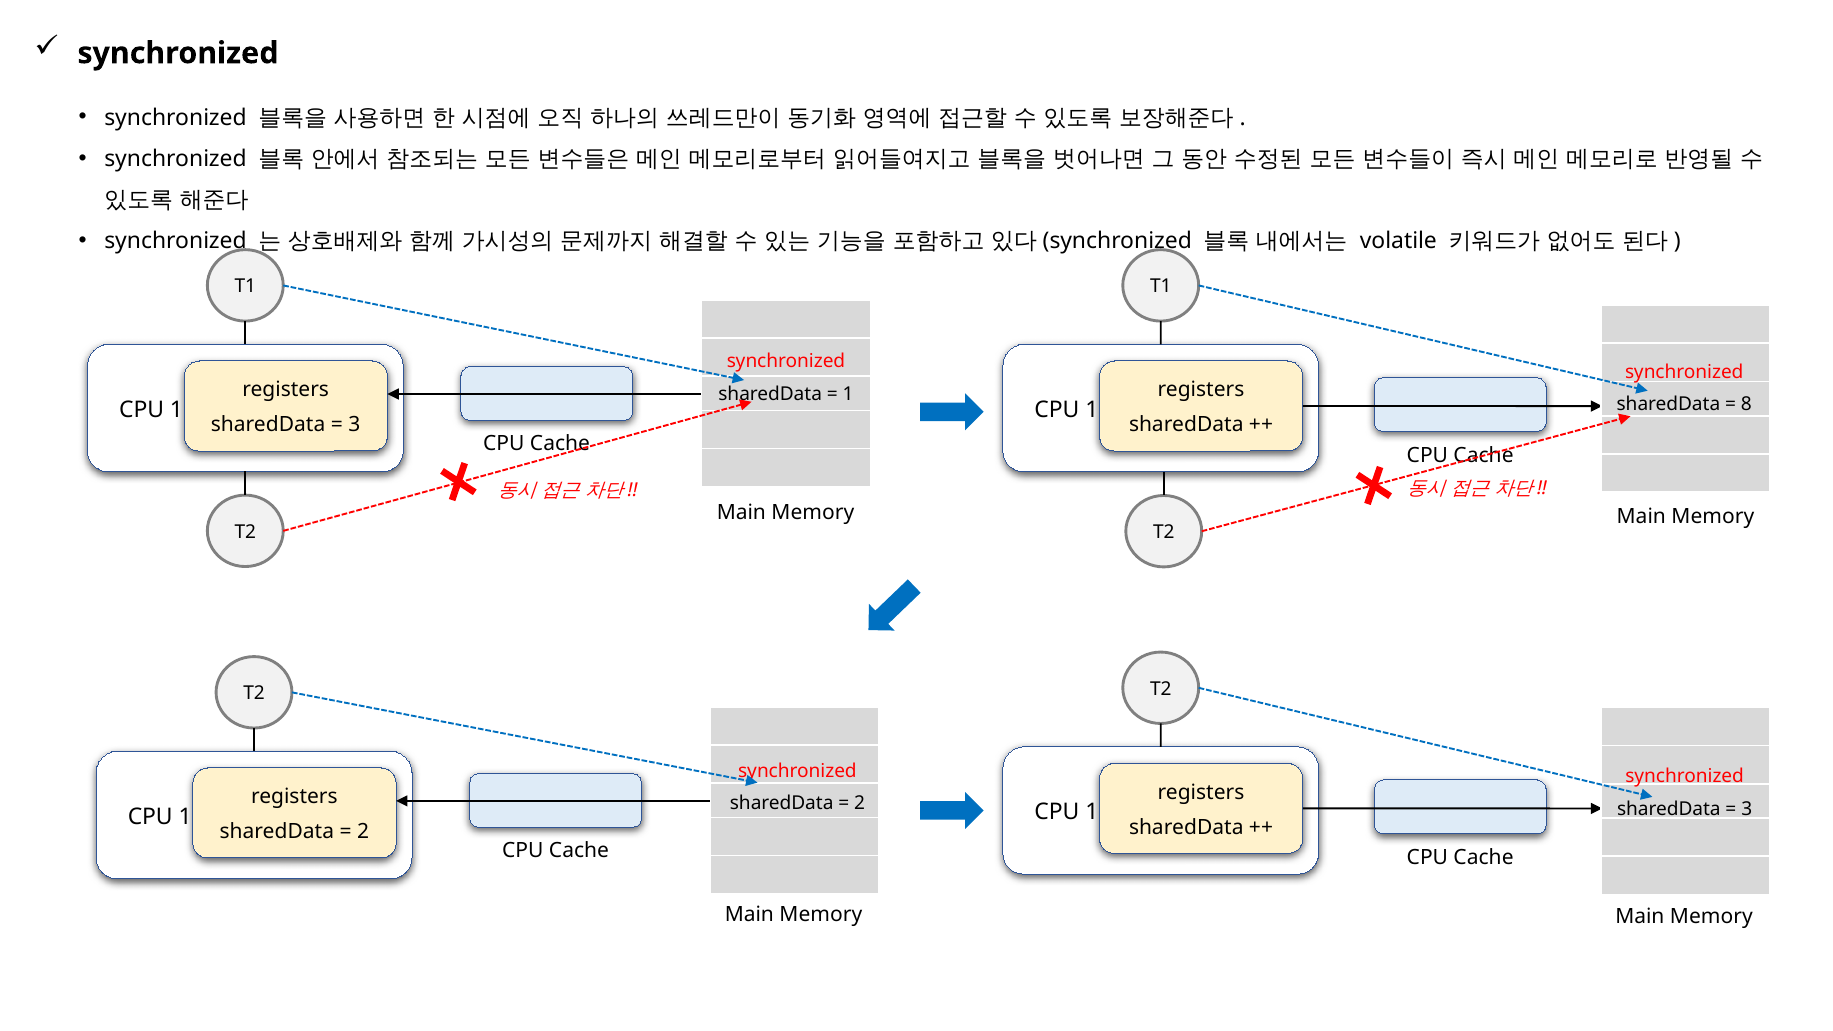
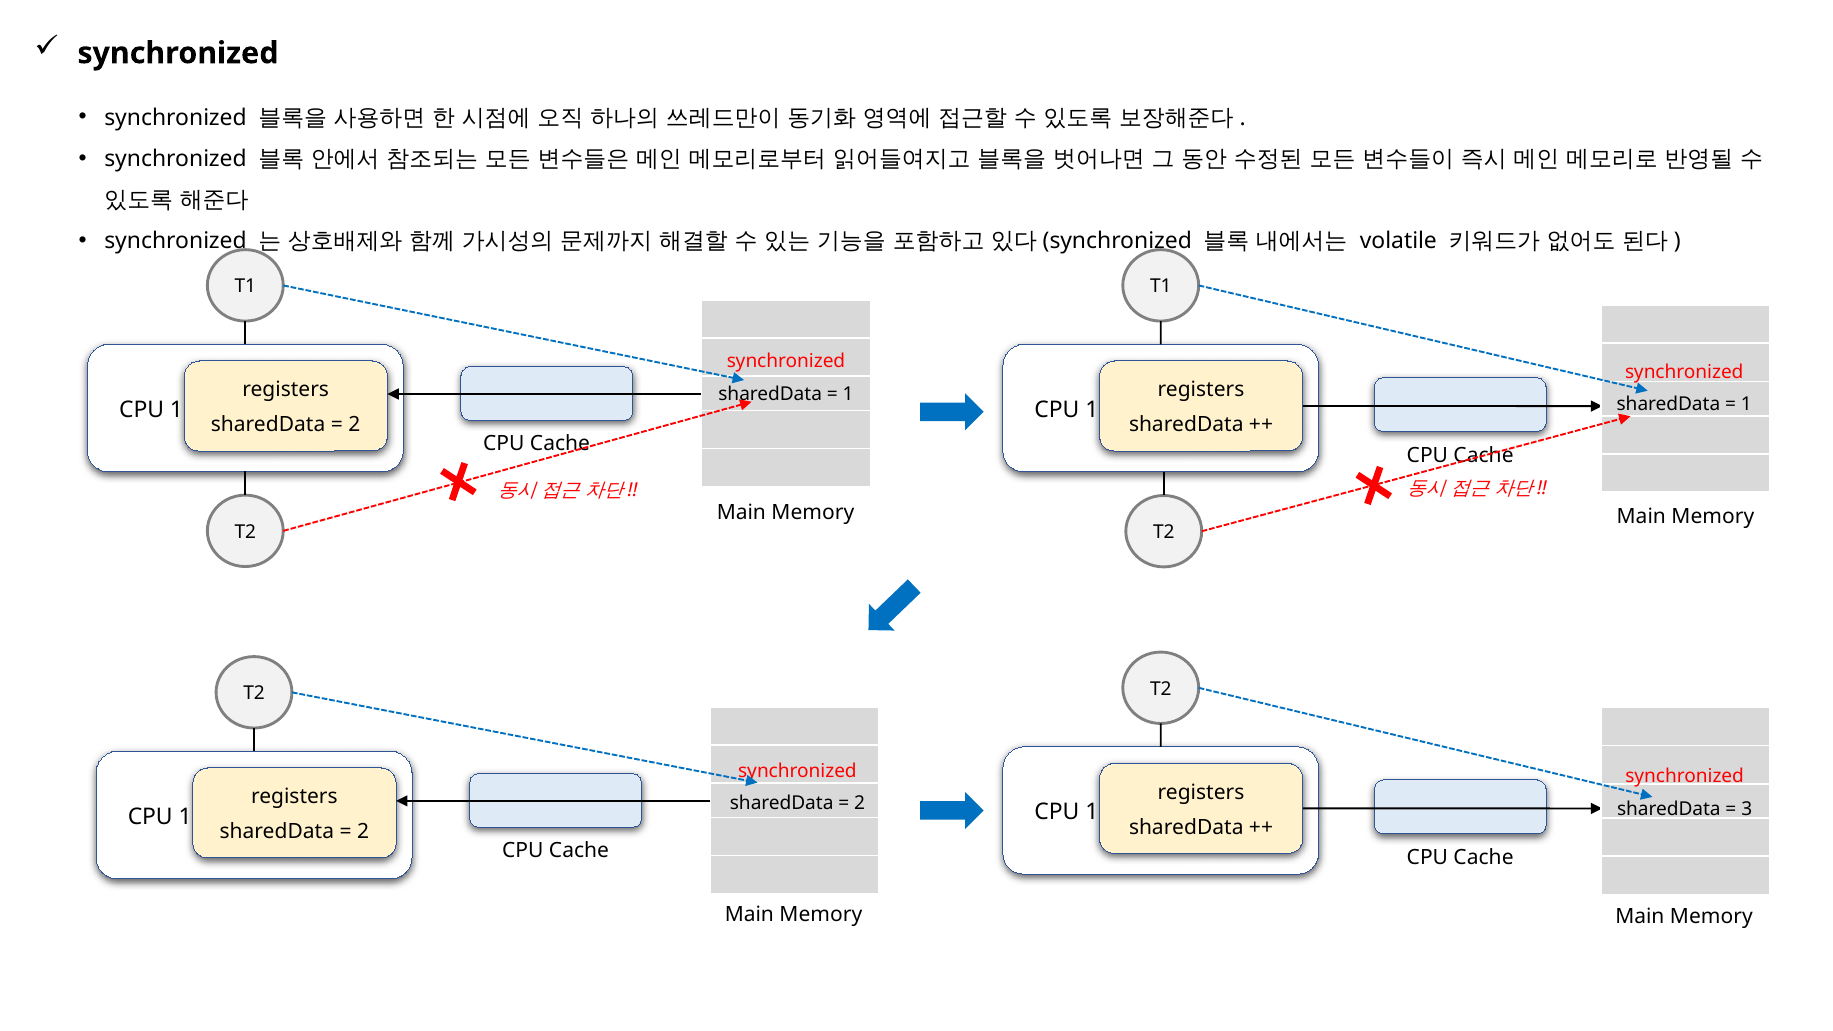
8 at (1746, 404): 8 -> 1
3 at (354, 425): 3 -> 2
